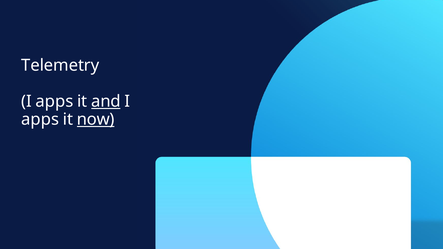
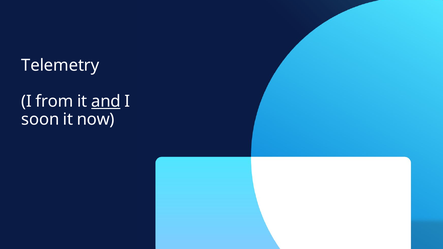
apps at (54, 101): apps -> from
apps at (40, 119): apps -> soon
now underline: present -> none
